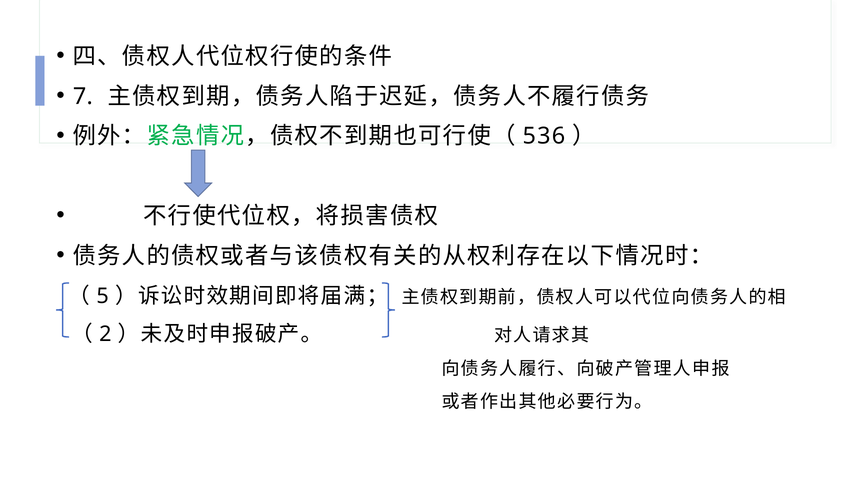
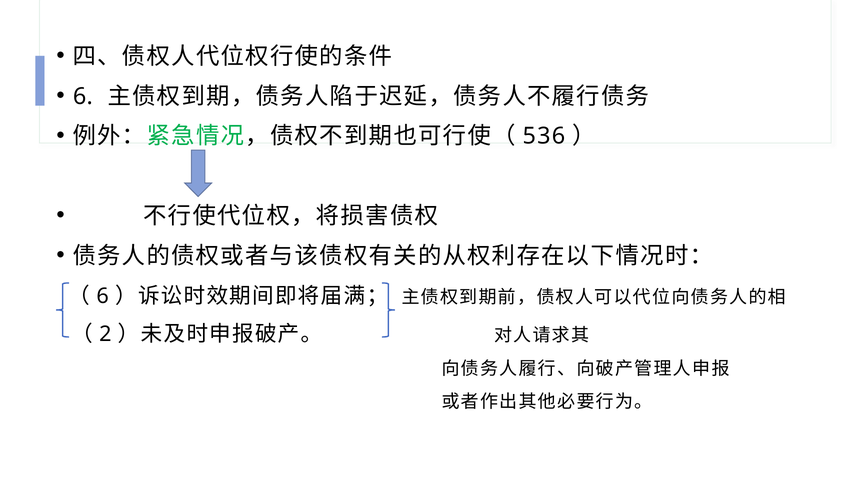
7 at (83, 96): 7 -> 6
5 at (103, 296): 5 -> 6
